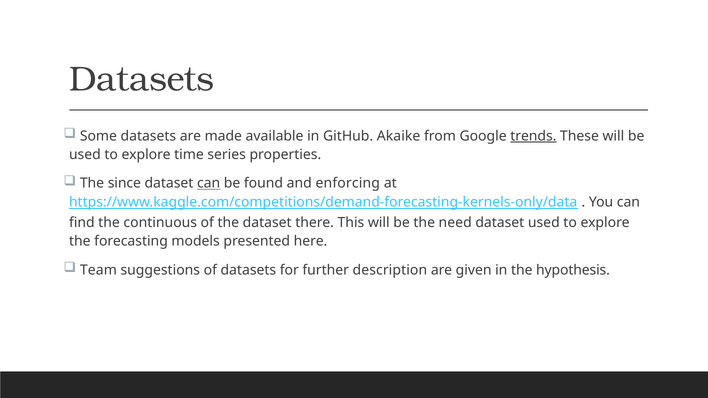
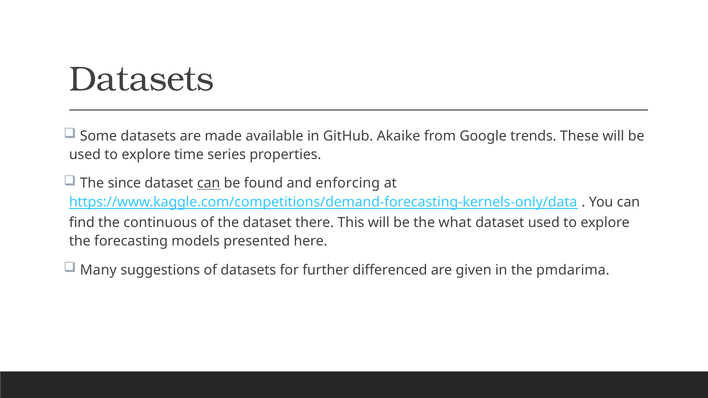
trends underline: present -> none
need: need -> what
Team: Team -> Many
description: description -> differenced
hypothesis: hypothesis -> pmdarima
